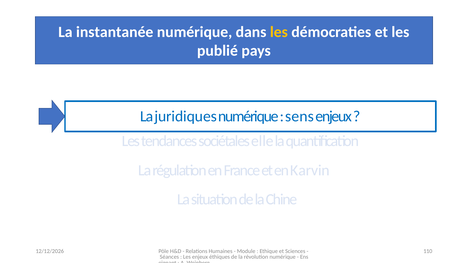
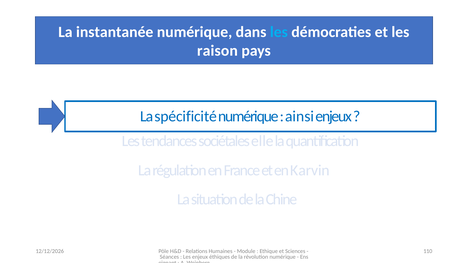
les at (279, 32) colour: yellow -> light blue
publié: publié -> raison
juridiques: juridiques -> spécificité
sens: sens -> ainsi
